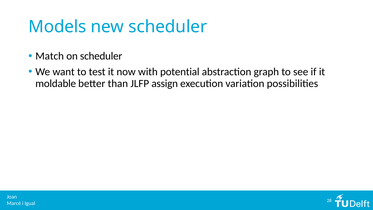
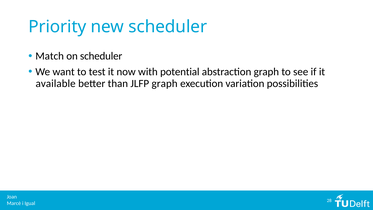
Models: Models -> Priority
moldable: moldable -> available
JLFP assign: assign -> graph
